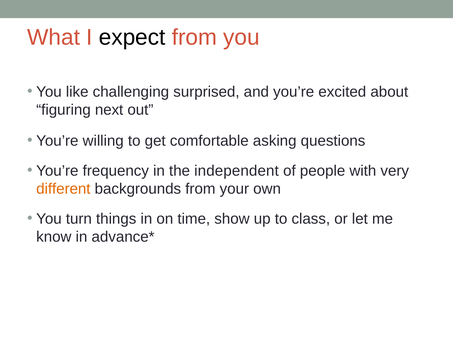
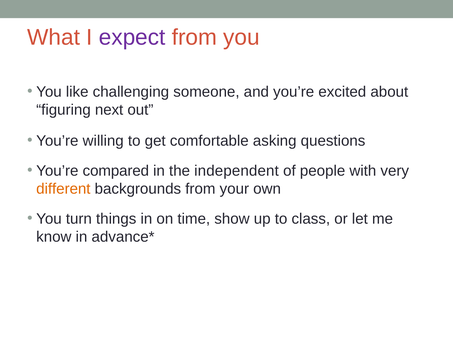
expect colour: black -> purple
surprised: surprised -> someone
frequency: frequency -> compared
